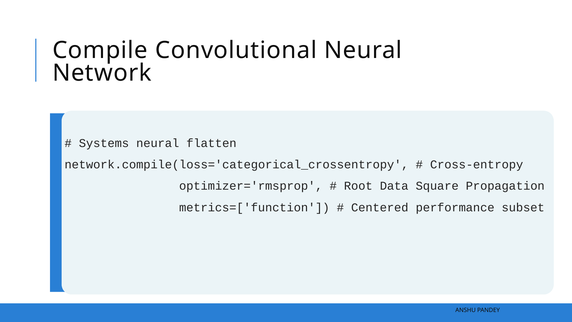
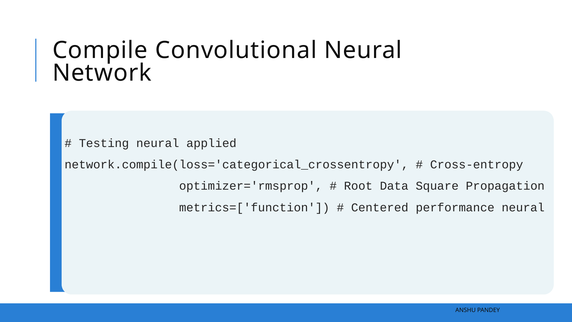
Systems: Systems -> Testing
flatten: flatten -> applied
performance subset: subset -> neural
